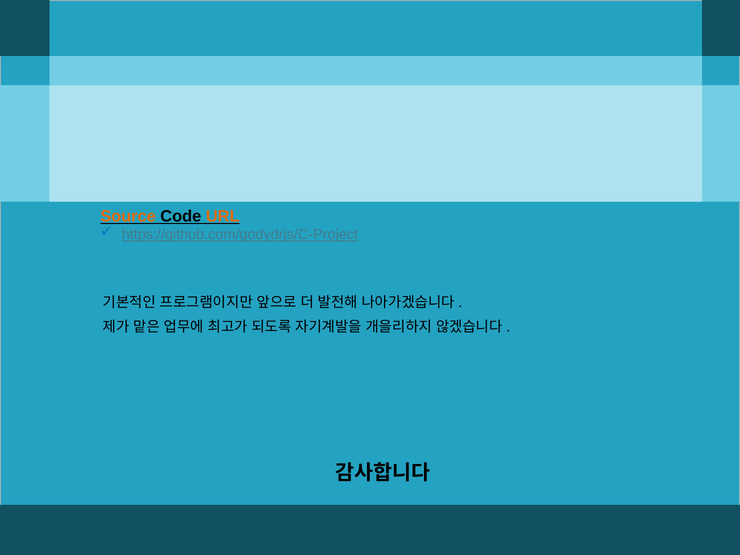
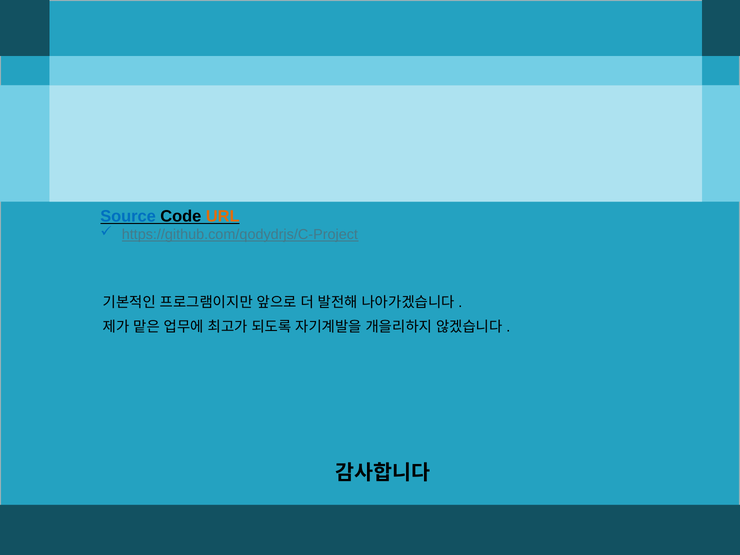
Source colour: orange -> blue
